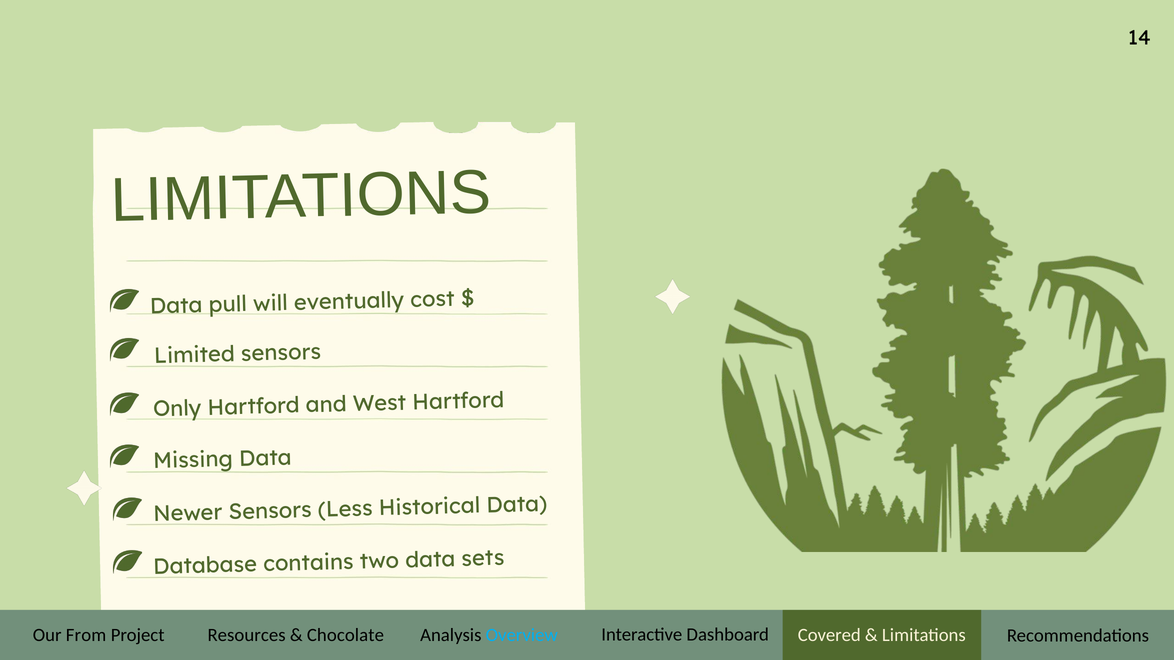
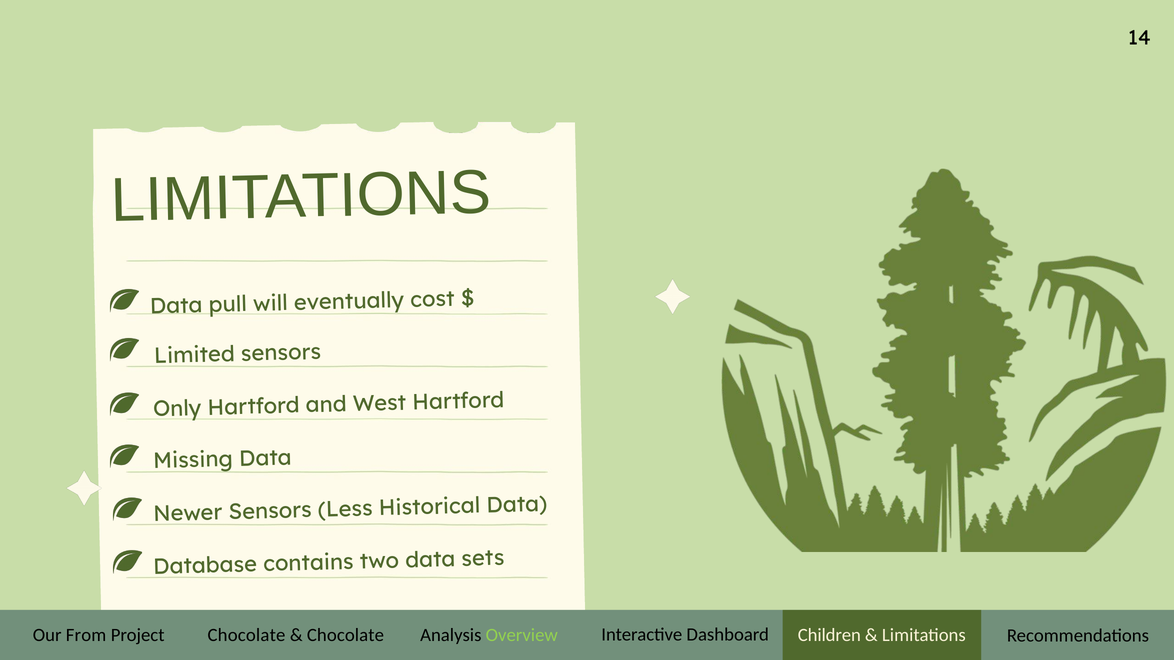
Project Resources: Resources -> Chocolate
Overview colour: light blue -> light green
Covered: Covered -> Children
